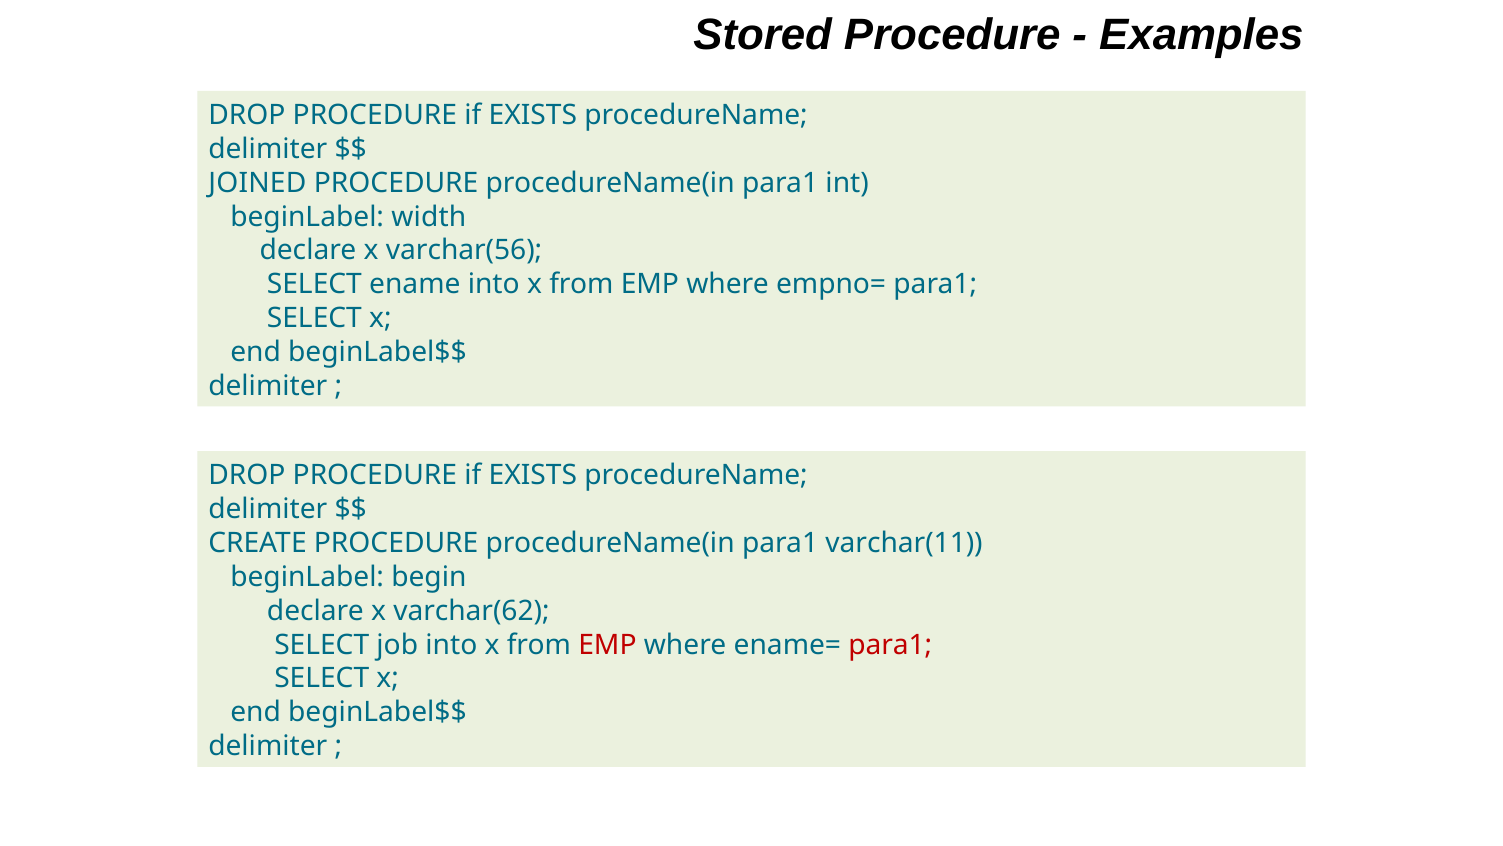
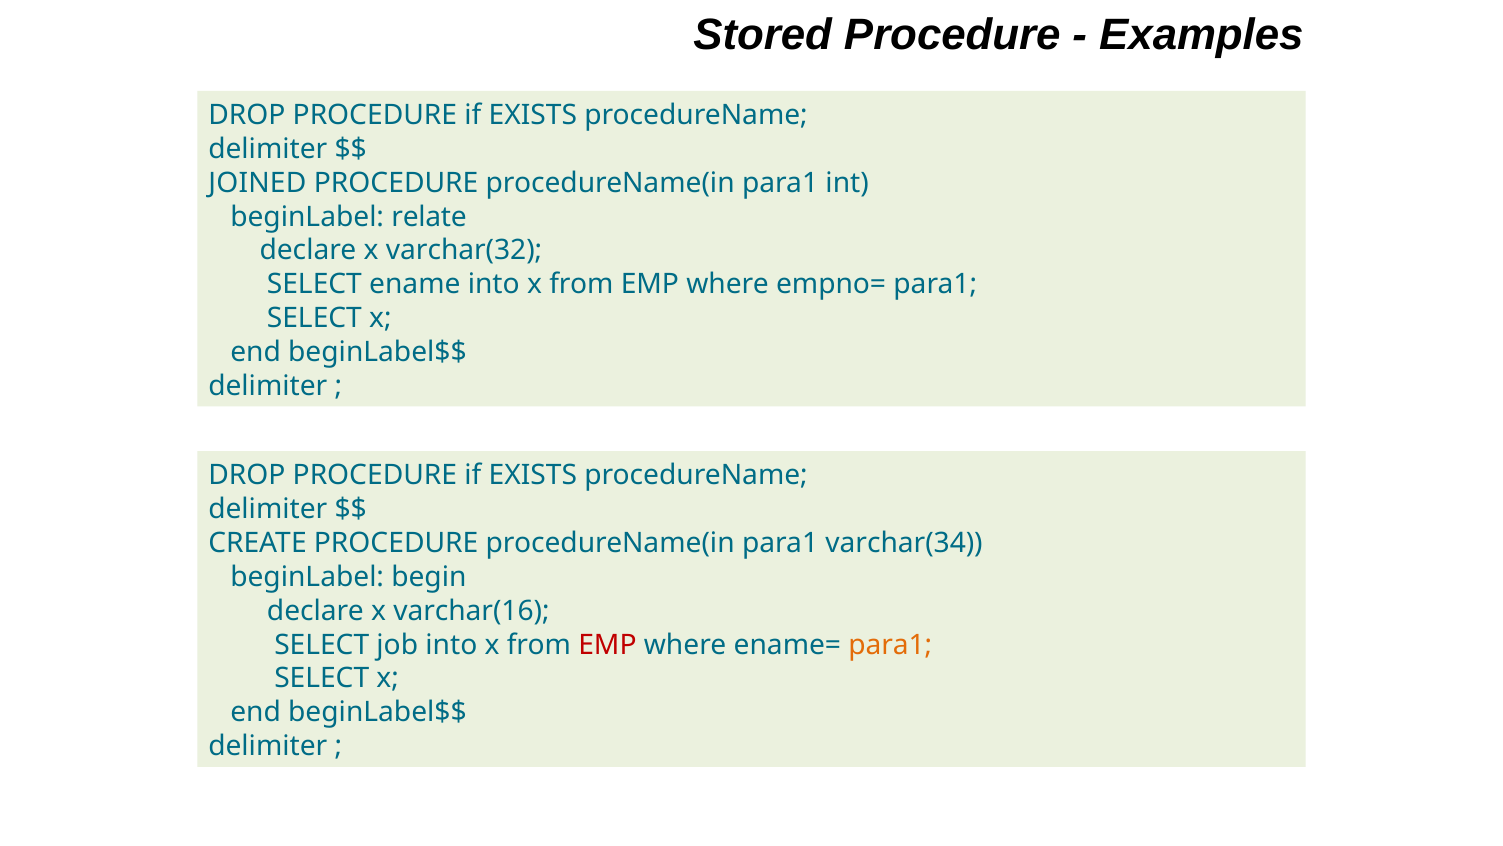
width: width -> relate
varchar(56: varchar(56 -> varchar(32
varchar(11: varchar(11 -> varchar(34
varchar(62: varchar(62 -> varchar(16
para1 at (890, 644) colour: red -> orange
